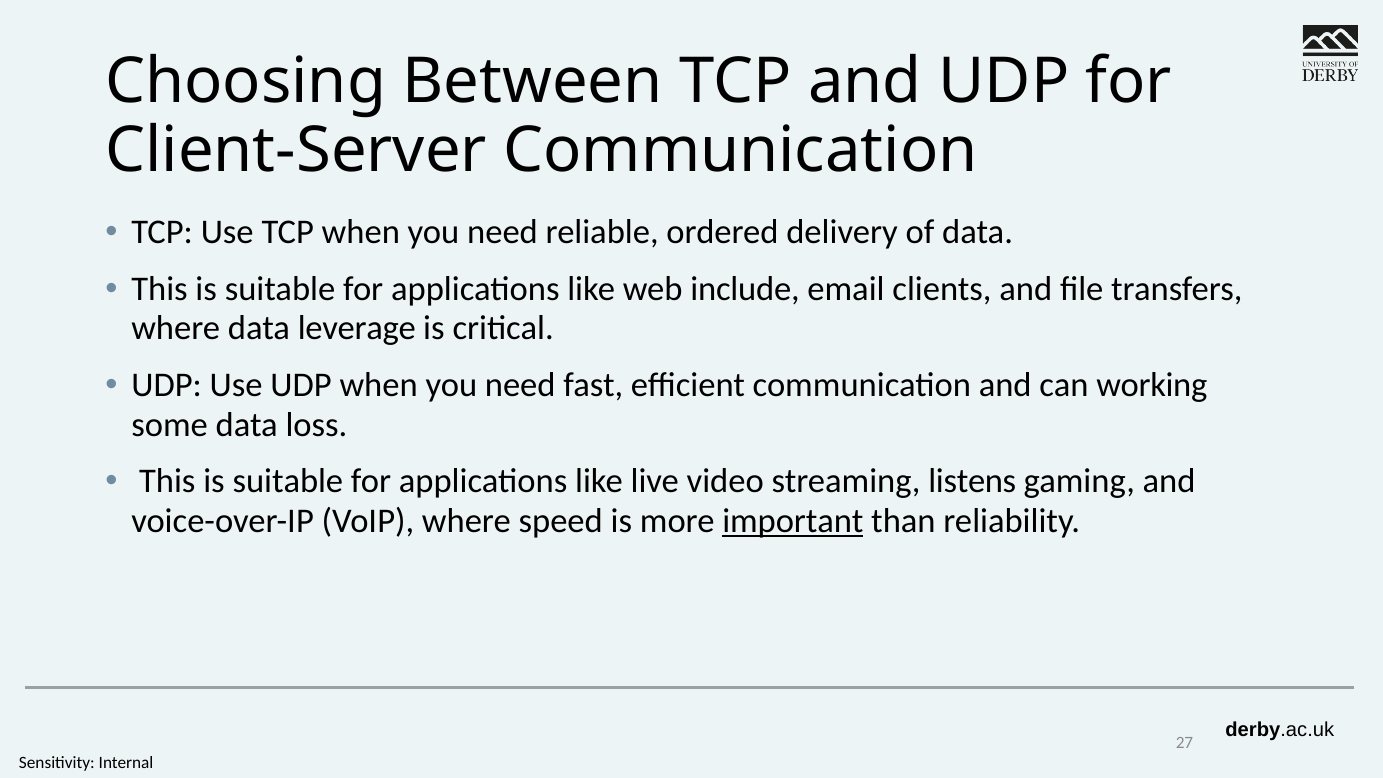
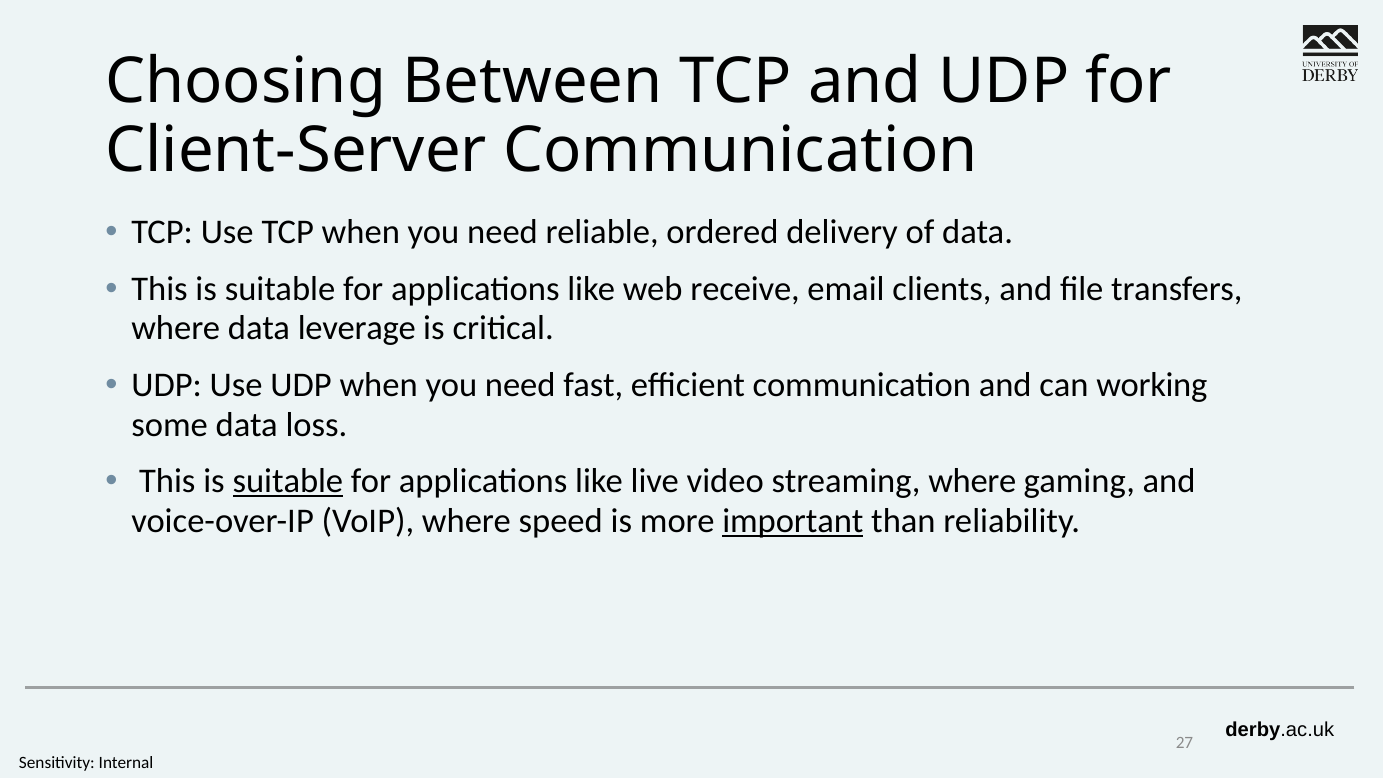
include: include -> receive
suitable at (288, 481) underline: none -> present
streaming listens: listens -> where
